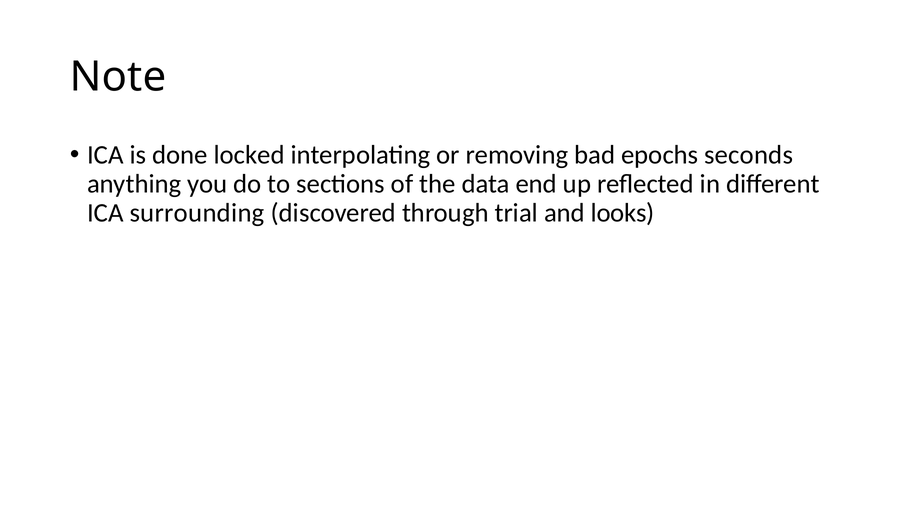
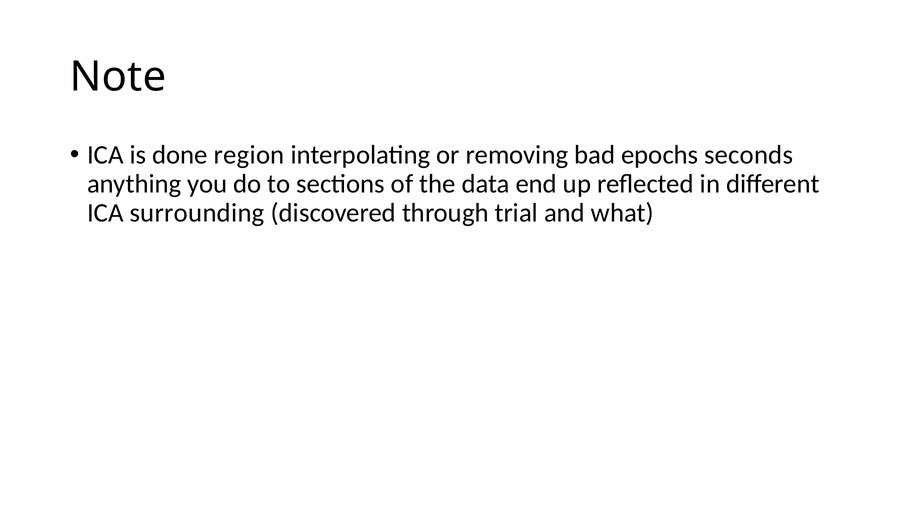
locked: locked -> region
looks: looks -> what
